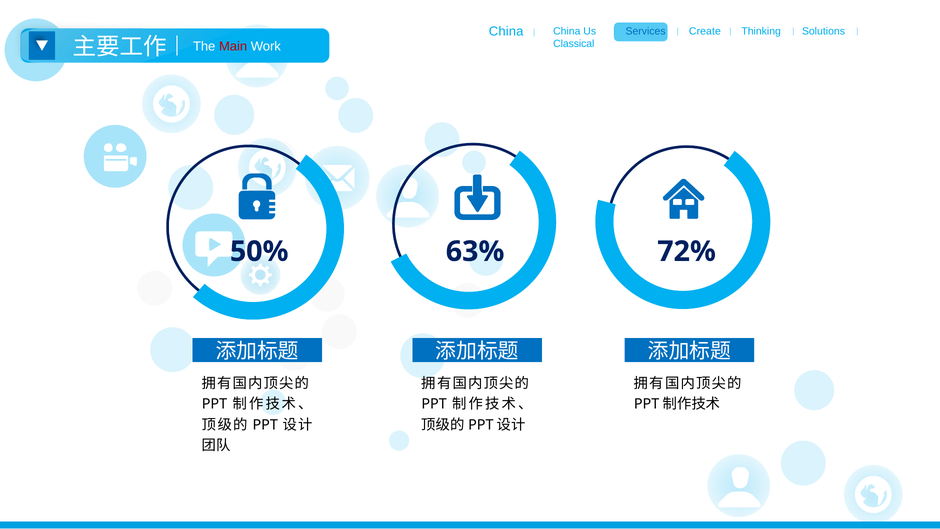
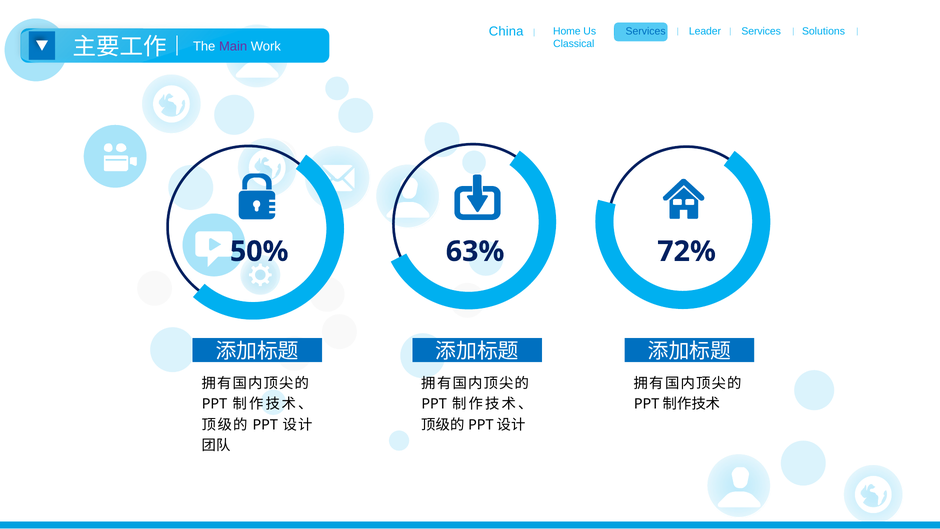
China at (567, 31): China -> Home
Create: Create -> Leader
Thinking at (761, 31): Thinking -> Services
Main colour: red -> purple
